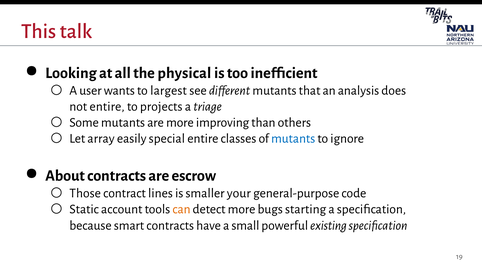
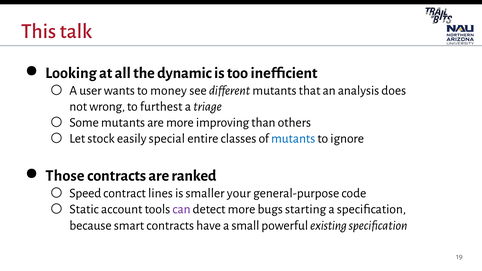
physical: physical -> dynamic
largest: largest -> money
not entire: entire -> wrong
projects: projects -> furthest
array: array -> stock
About: About -> Those
escrow: escrow -> ranked
Those: Those -> Speed
can colour: orange -> purple
